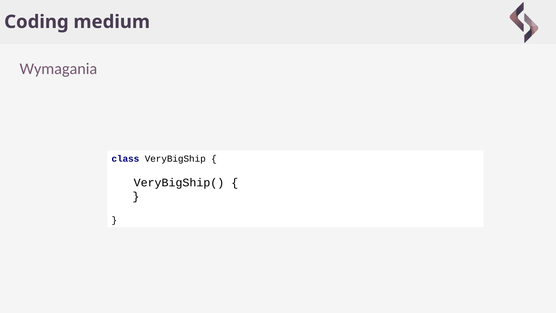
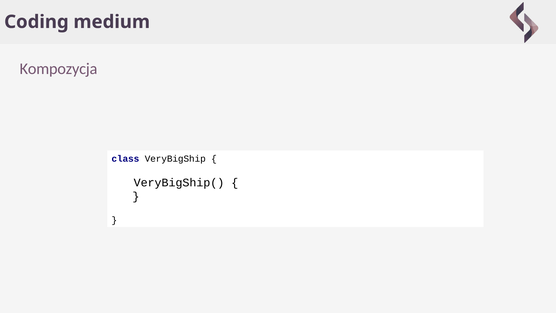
Wymagania: Wymagania -> Kompozycja
